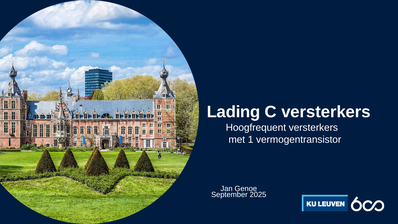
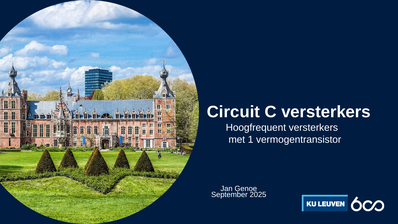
Lading: Lading -> Circuit
